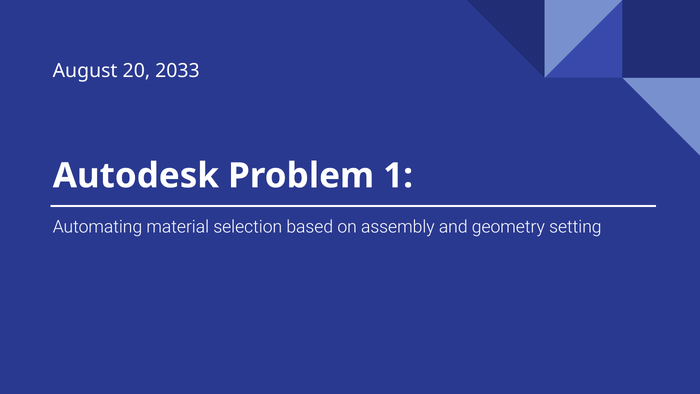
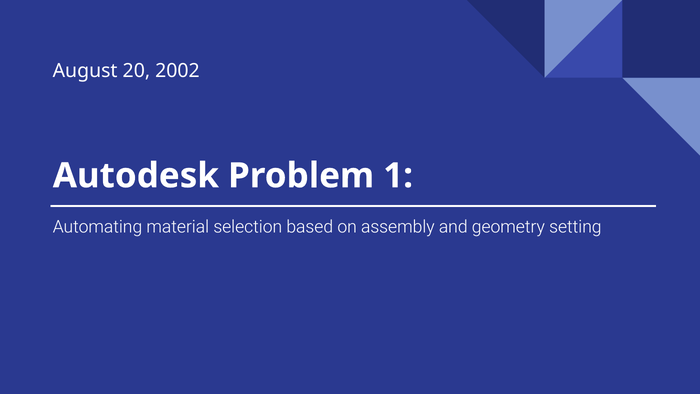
2033: 2033 -> 2002
